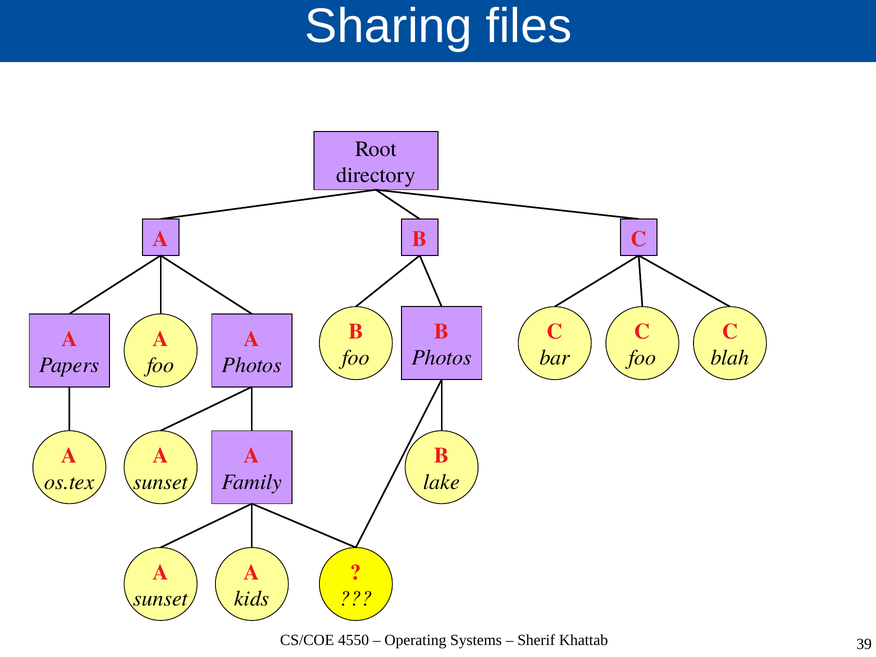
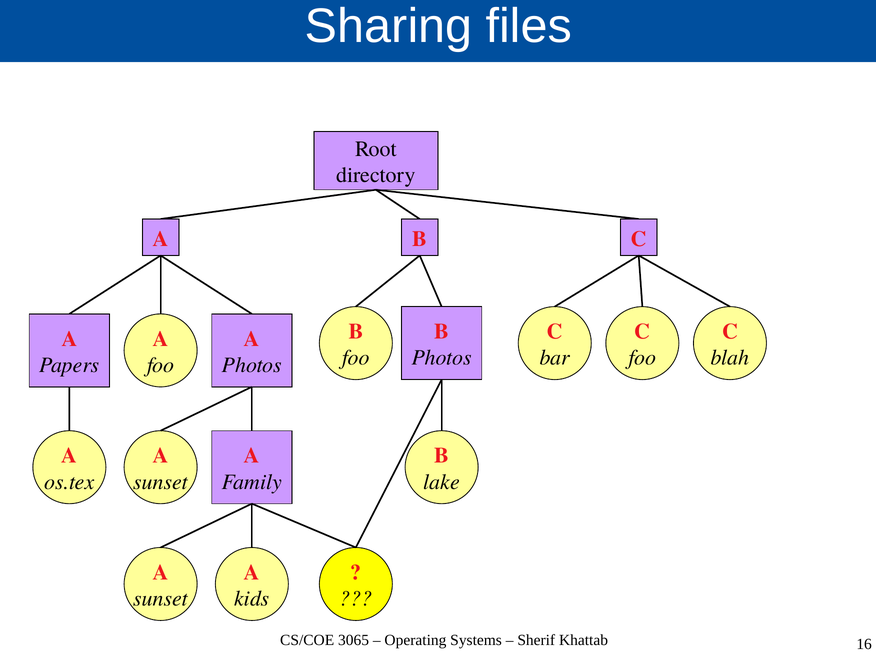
4550: 4550 -> 3065
39: 39 -> 16
